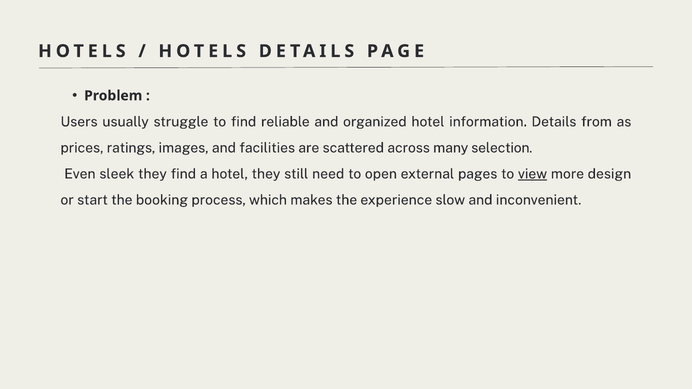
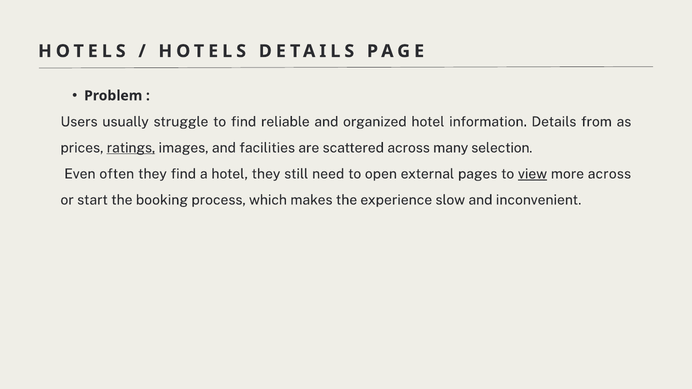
ratings underline: none -> present
sleek: sleek -> often
more design: design -> across
